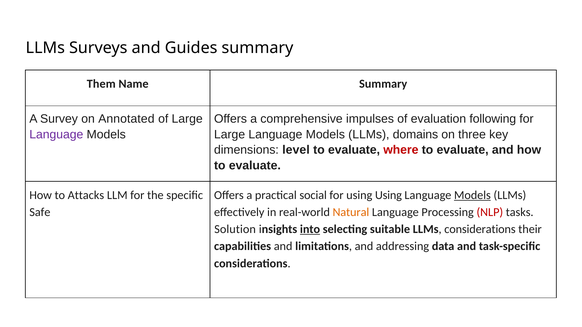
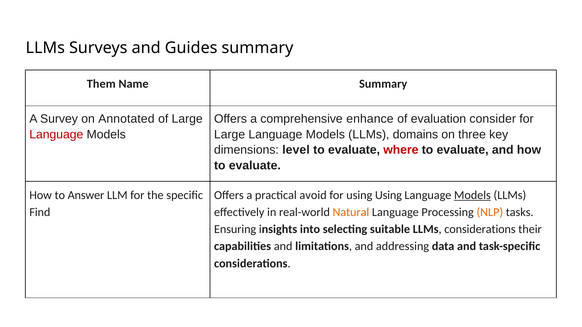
impulses: impulses -> enhance
following: following -> consider
Language at (56, 135) colour: purple -> red
Attacks: Attacks -> Answer
social: social -> avoid
Safe: Safe -> Find
NLP colour: red -> orange
Solution: Solution -> Ensuring
into underline: present -> none
